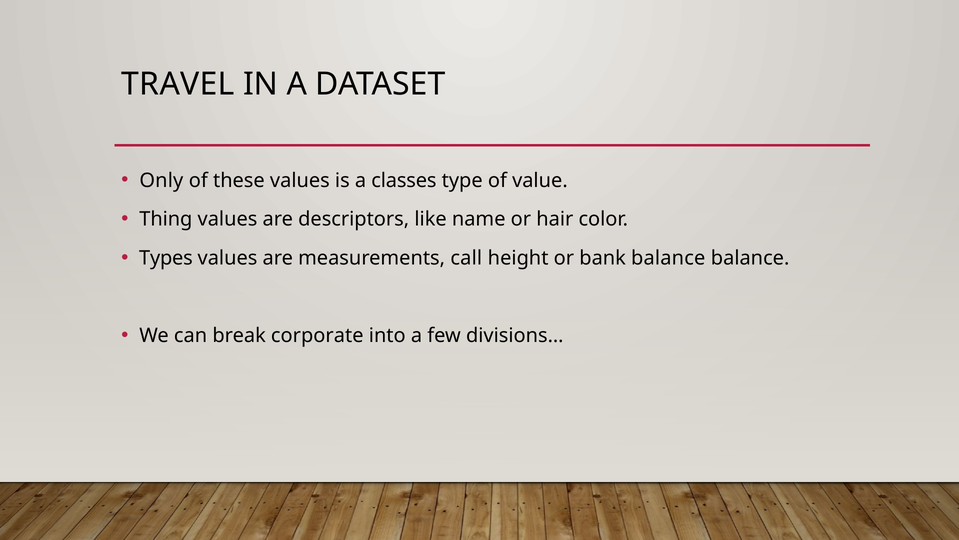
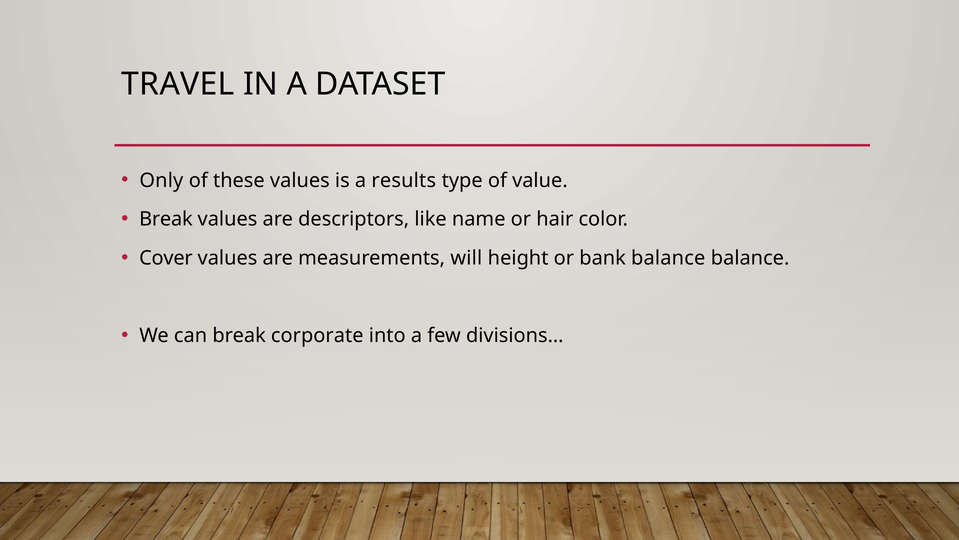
classes: classes -> results
Thing at (166, 219): Thing -> Break
Types: Types -> Cover
call: call -> will
